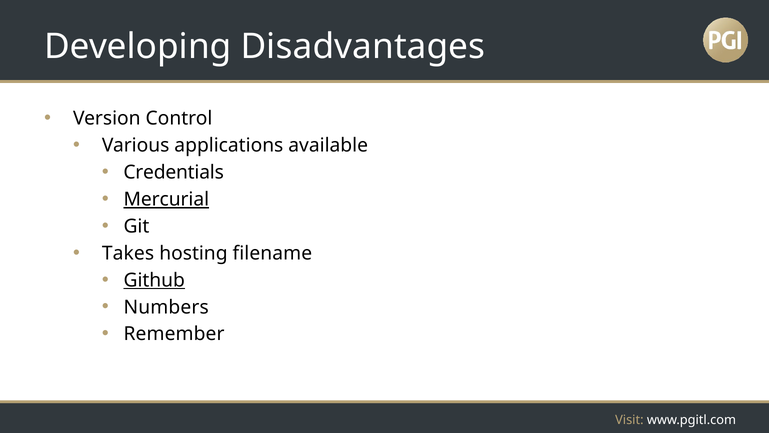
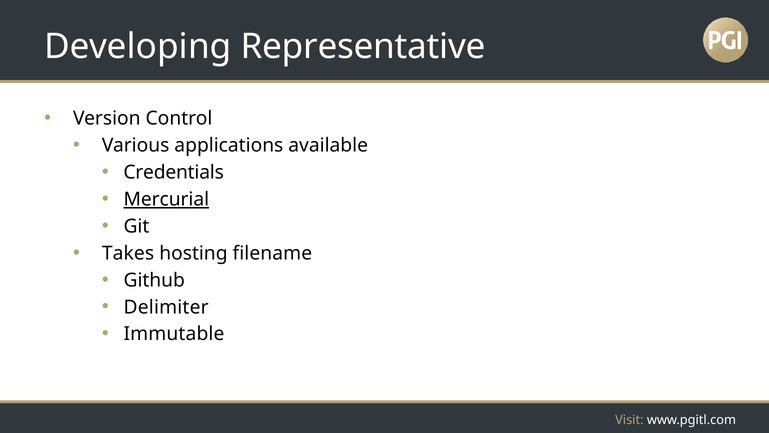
Disadvantages: Disadvantages -> Representative
Github underline: present -> none
Numbers: Numbers -> Delimiter
Remember: Remember -> Immutable
